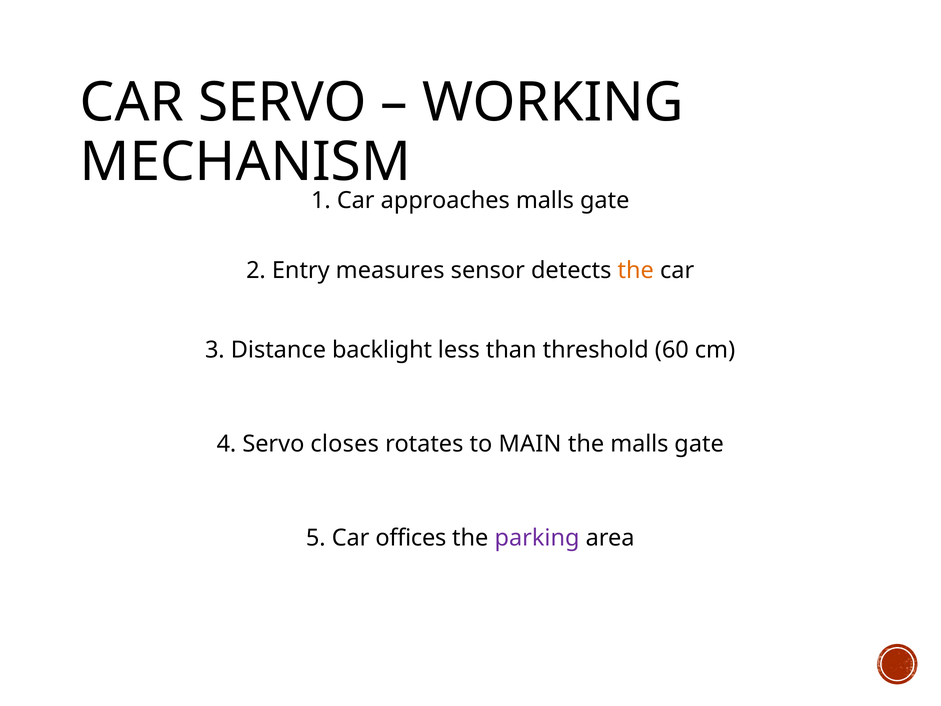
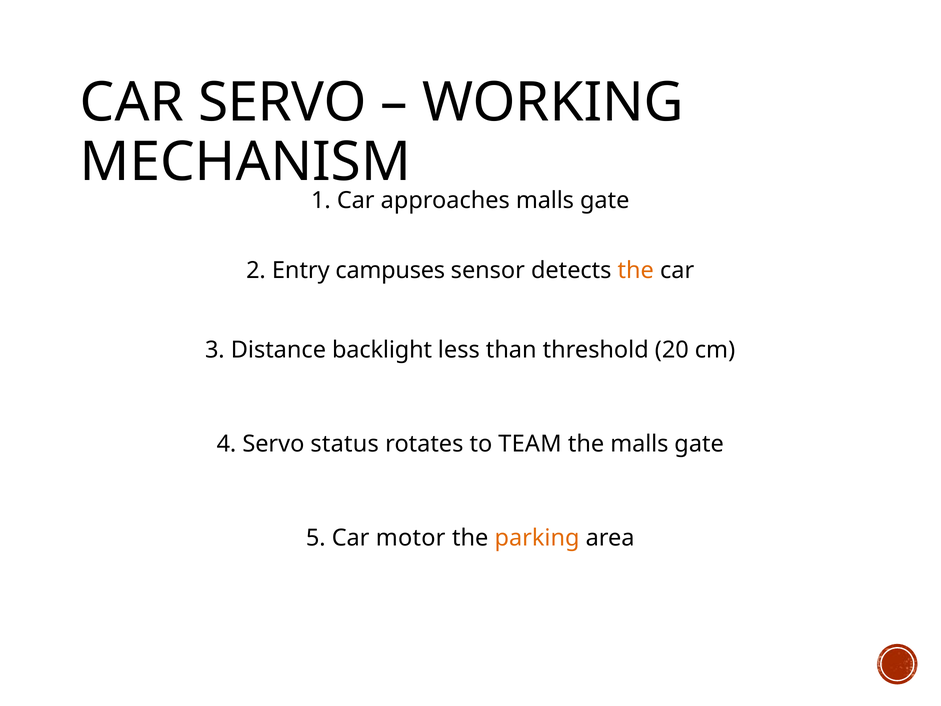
measures: measures -> campuses
60: 60 -> 20
closes: closes -> status
MAIN: MAIN -> TEAM
offices: offices -> motor
parking colour: purple -> orange
